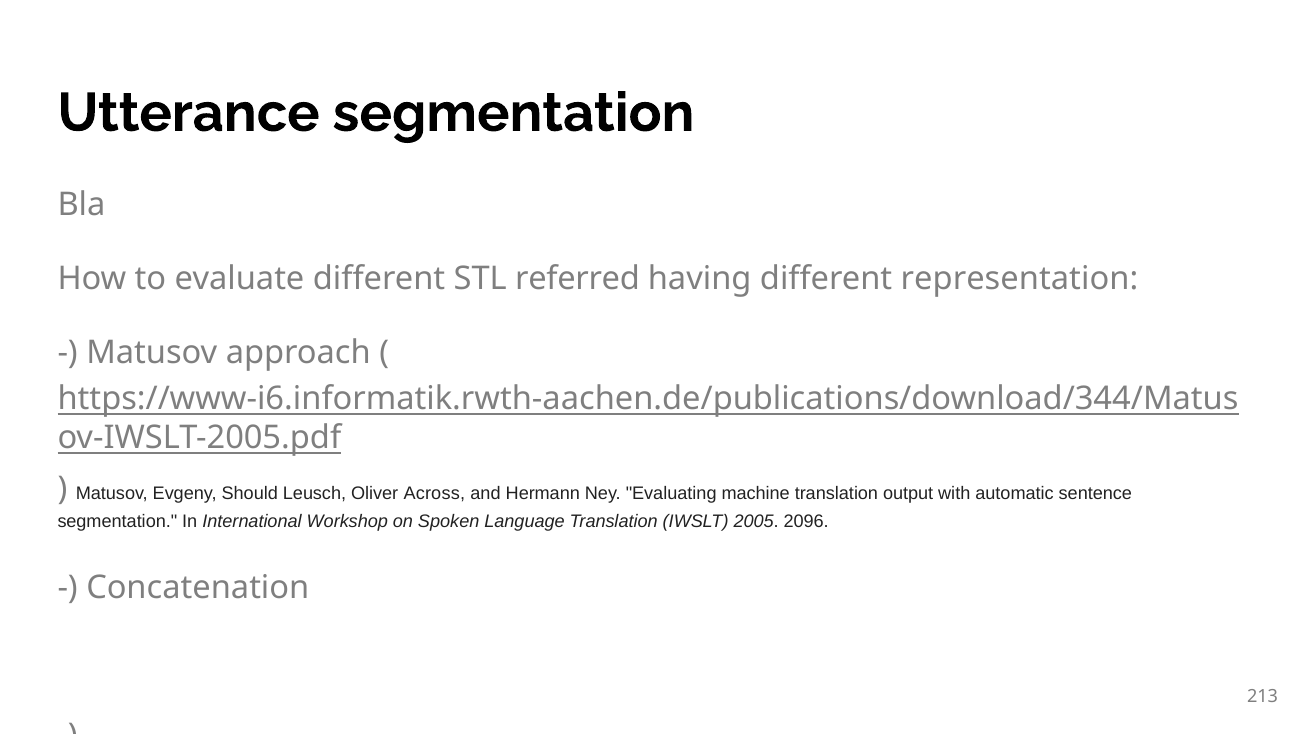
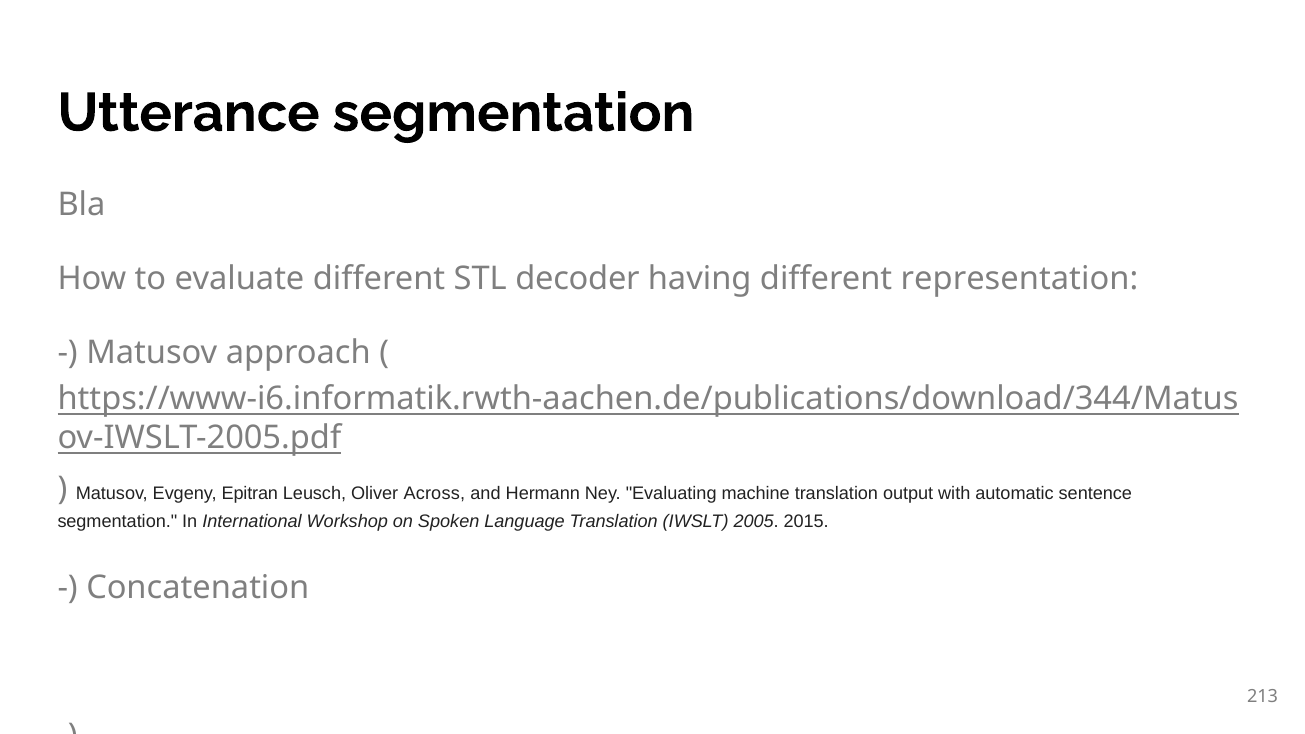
referred: referred -> decoder
Should: Should -> Epitran
2096: 2096 -> 2015
